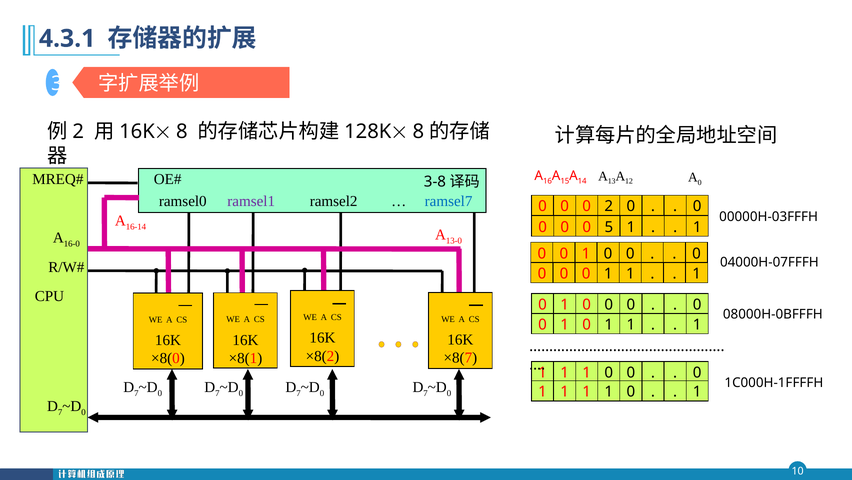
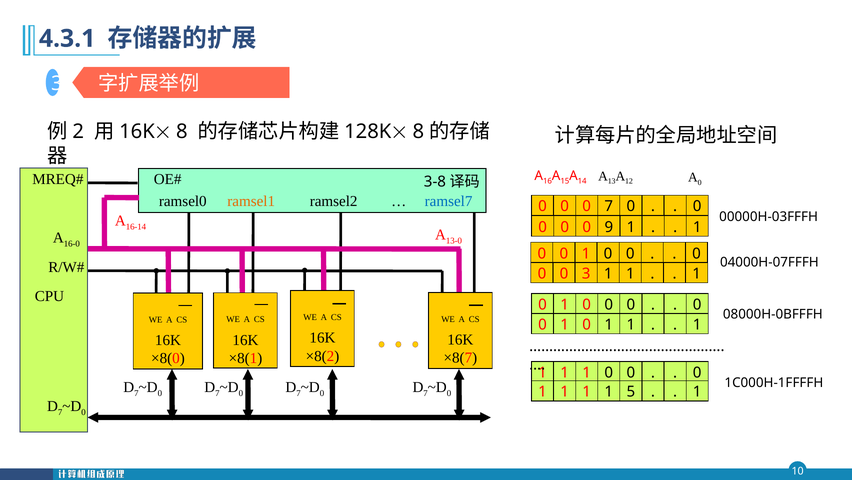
ramsel1 colour: purple -> orange
0 2: 2 -> 7
5: 5 -> 9
0 at (586, 273): 0 -> 3
0 at (631, 391): 0 -> 5
